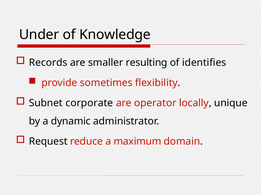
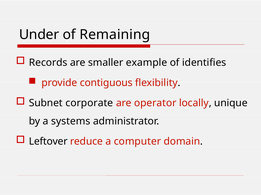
Knowledge: Knowledge -> Remaining
resulting: resulting -> example
sometimes: sometimes -> contiguous
dynamic: dynamic -> systems
Request: Request -> Leftover
maximum: maximum -> computer
